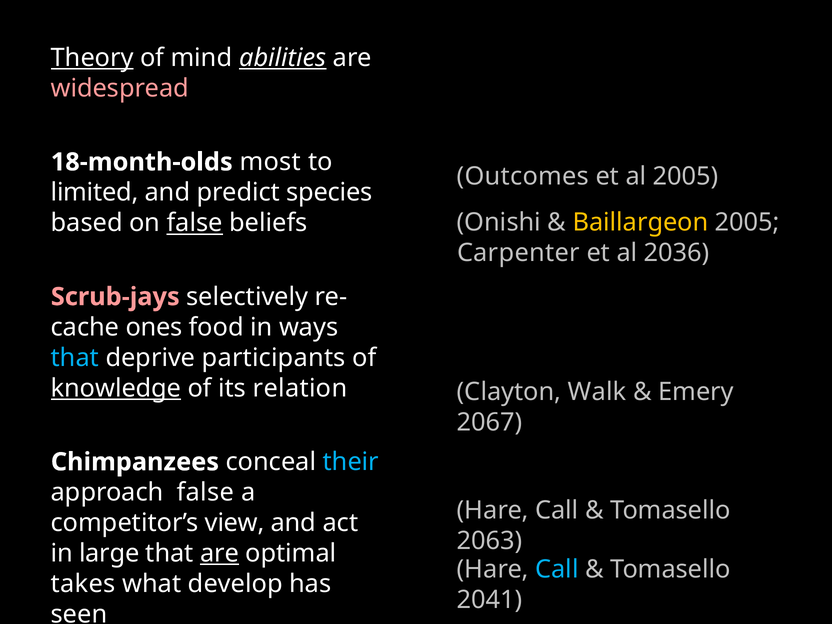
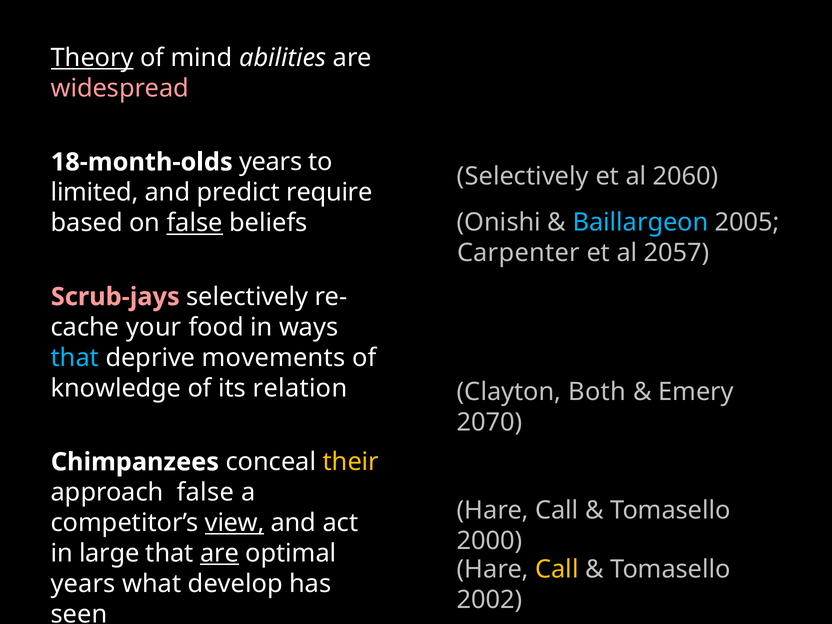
abilities underline: present -> none
18-month-olds most: most -> years
Outcomes at (523, 176): Outcomes -> Selectively
al 2005: 2005 -> 2060
species: species -> require
Baillargeon colour: yellow -> light blue
2036: 2036 -> 2057
ones: ones -> your
participants: participants -> movements
knowledge underline: present -> none
Walk: Walk -> Both
2067: 2067 -> 2070
their colour: light blue -> yellow
view underline: none -> present
2063: 2063 -> 2000
Call at (557, 569) colour: light blue -> yellow
takes at (83, 584): takes -> years
2041: 2041 -> 2002
